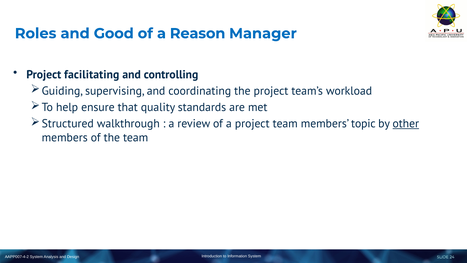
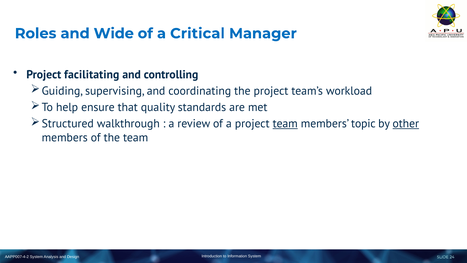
Good: Good -> Wide
Reason: Reason -> Critical
team at (285, 124) underline: none -> present
